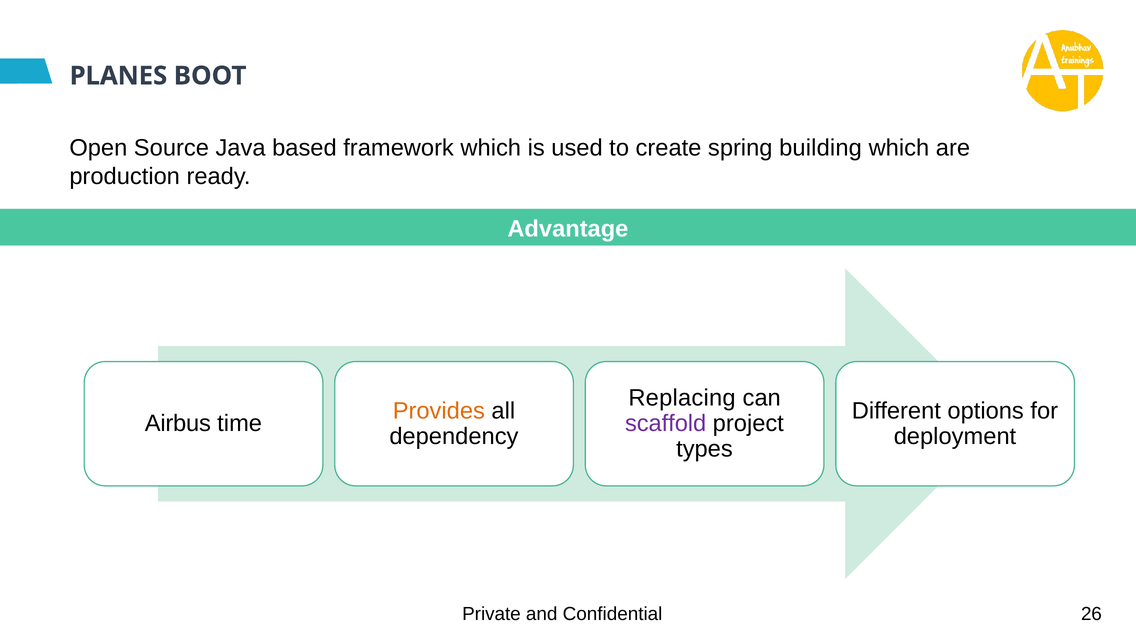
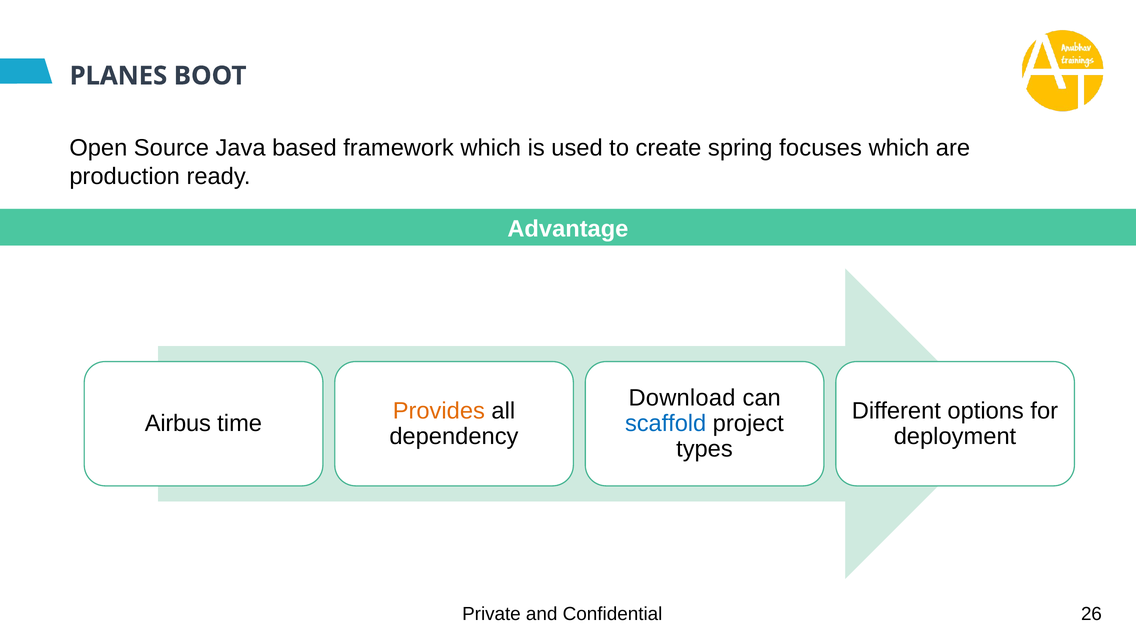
building: building -> focuses
Replacing: Replacing -> Download
scaffold colour: purple -> blue
